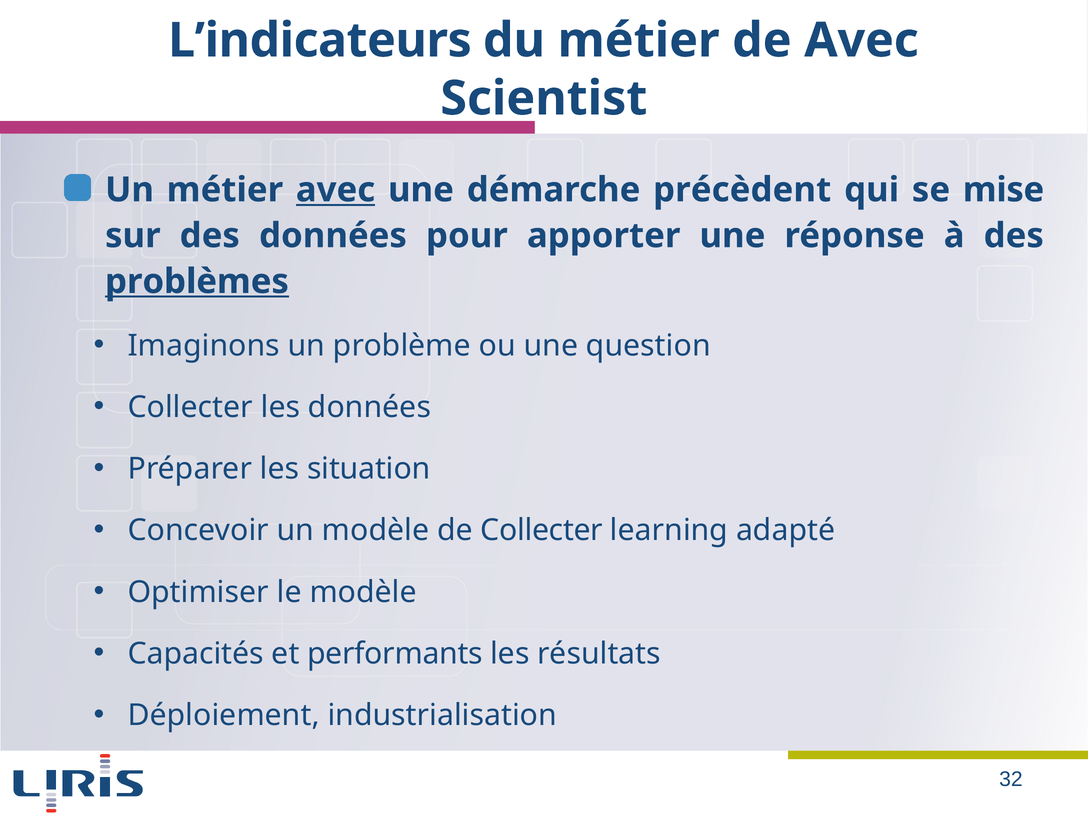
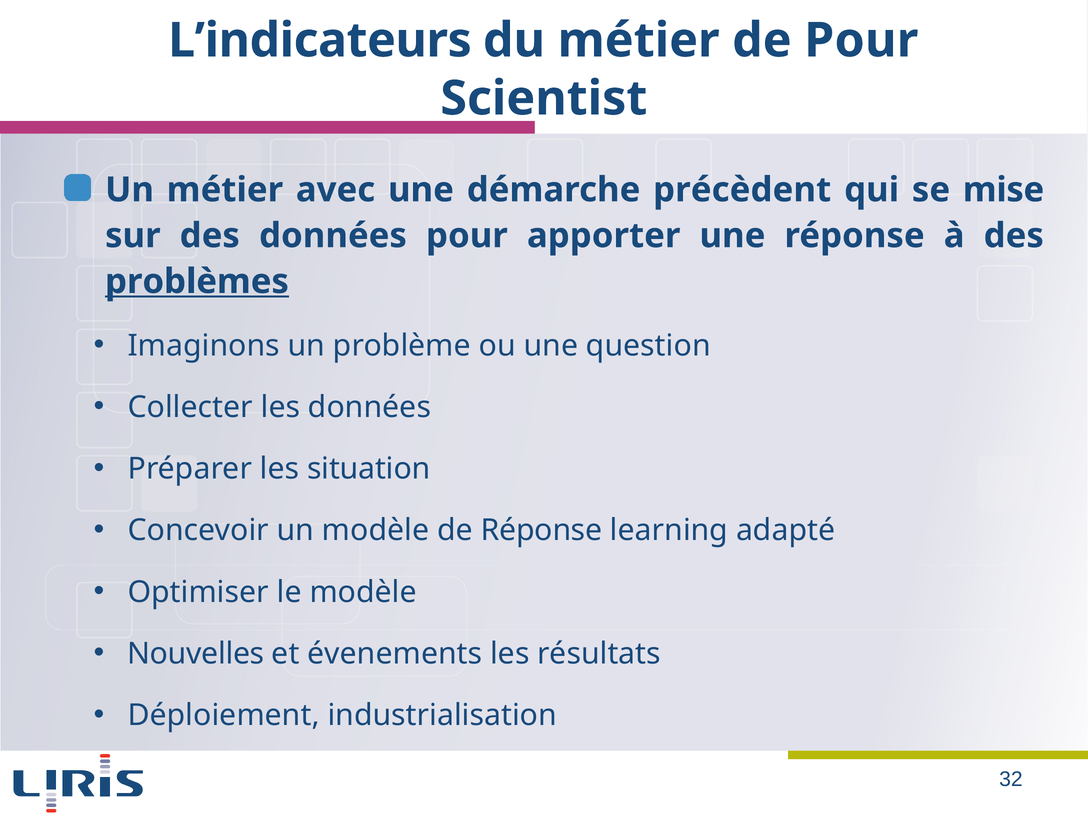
de Avec: Avec -> Pour
avec at (336, 190) underline: present -> none
de Collecter: Collecter -> Réponse
Capacités: Capacités -> Nouvelles
performants: performants -> évenements
